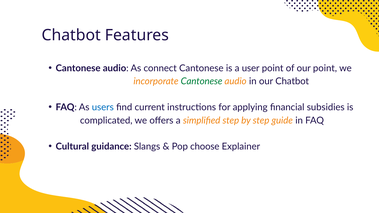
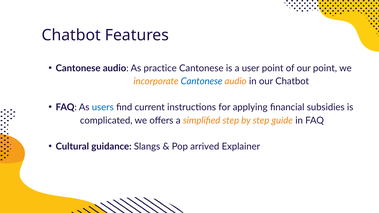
connect: connect -> practice
Cantonese at (202, 81) colour: green -> blue
choose: choose -> arrived
